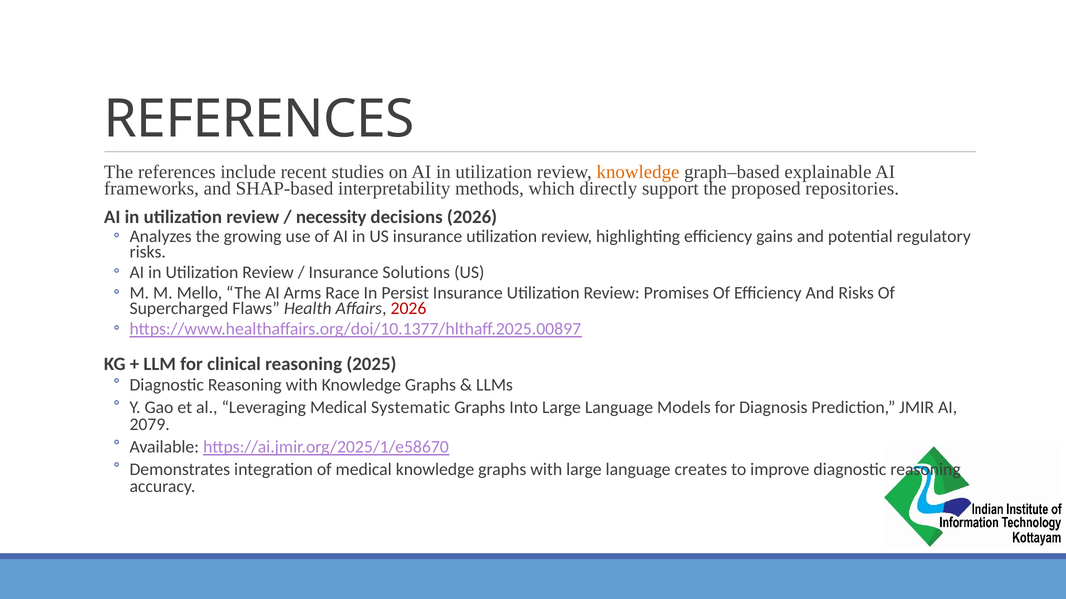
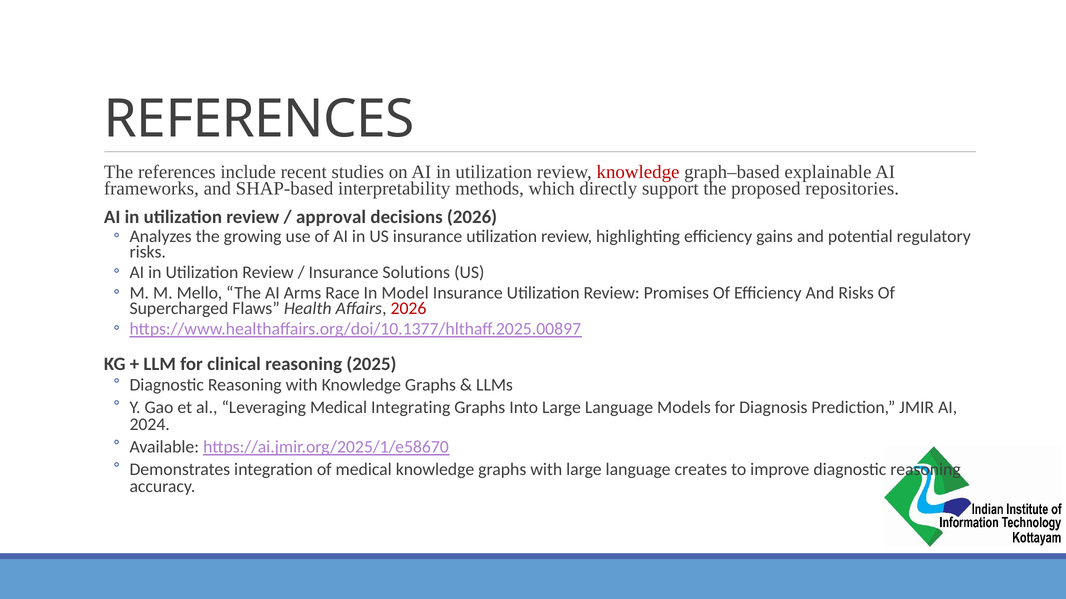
knowledge at (638, 172) colour: orange -> red
necessity: necessity -> approval
Persist: Persist -> Model
Systematic: Systematic -> Integrating
2079: 2079 -> 2024
